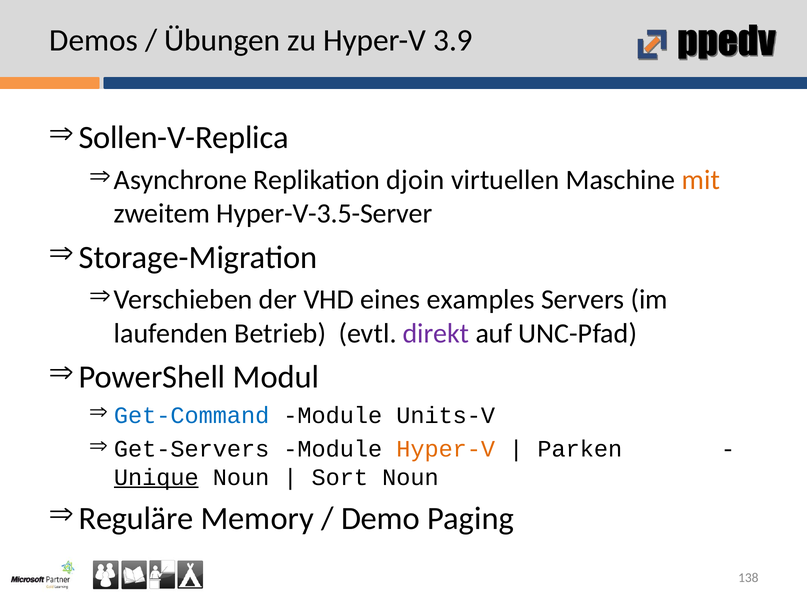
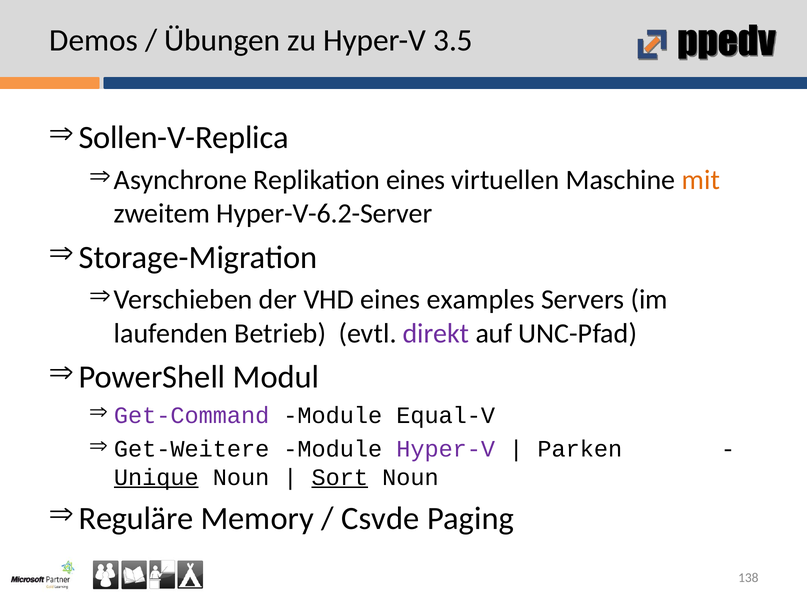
3.9: 3.9 -> 3.5
Replikation djoin: djoin -> eines
Hyper-V-3.5-Server: Hyper-V-3.5-Server -> Hyper-V-6.2-Server
Get-Command colour: blue -> purple
Units-V: Units-V -> Equal-V
Get-Servers: Get-Servers -> Get-Weitere
Hyper-V at (446, 449) colour: orange -> purple
Sort underline: none -> present
Demo: Demo -> Csvde
